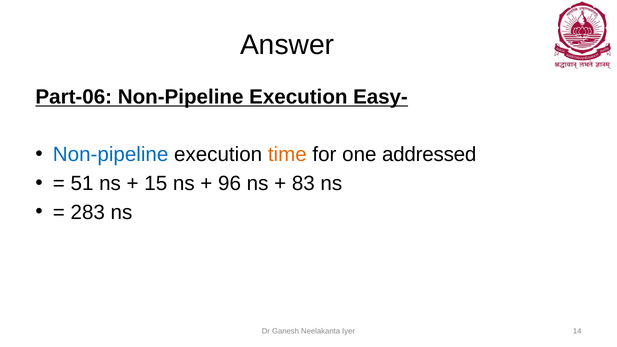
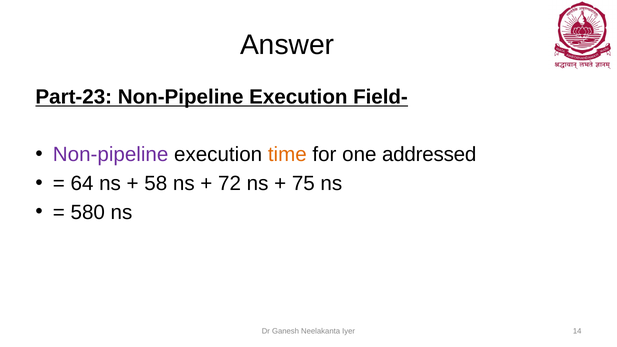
Part-06: Part-06 -> Part-23
Easy-: Easy- -> Field-
Non-pipeline at (111, 155) colour: blue -> purple
51: 51 -> 64
15: 15 -> 58
96: 96 -> 72
83: 83 -> 75
283: 283 -> 580
